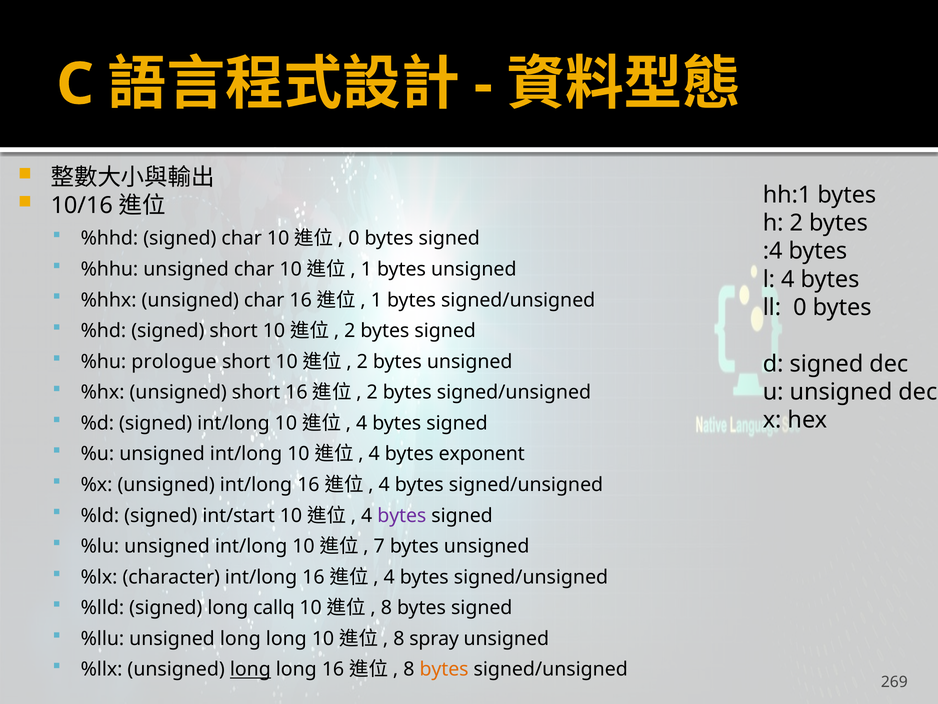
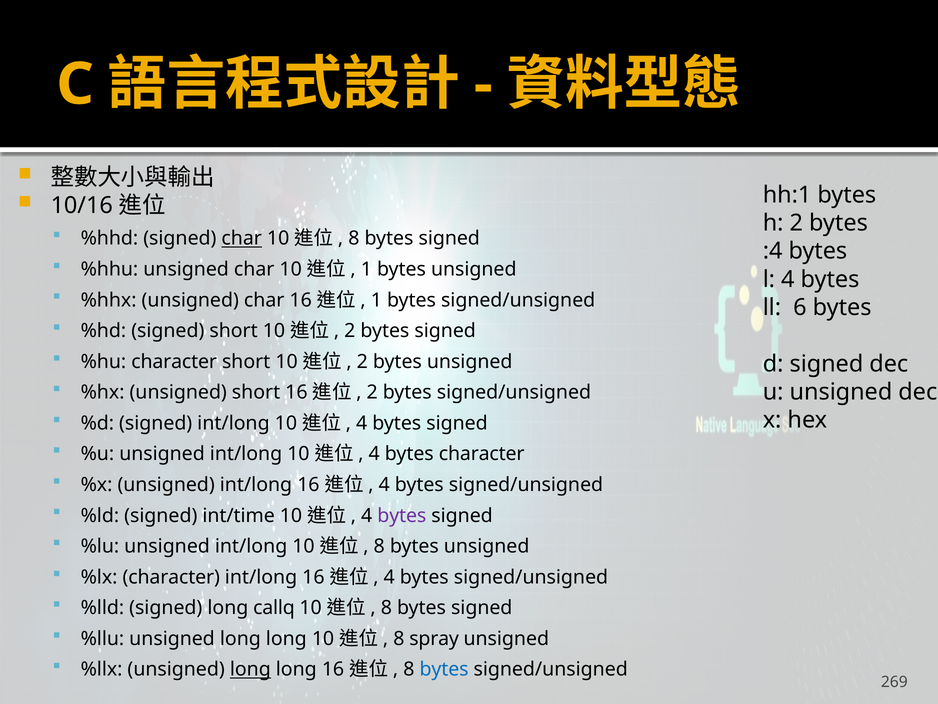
char at (242, 238) underline: none -> present
0 at (354, 238): 0 -> 8
ll 0: 0 -> 6
%hu prologue: prologue -> character
bytes exponent: exponent -> character
int/start: int/start -> int/time
7 at (379, 546): 7 -> 8
bytes at (444, 669) colour: orange -> blue
